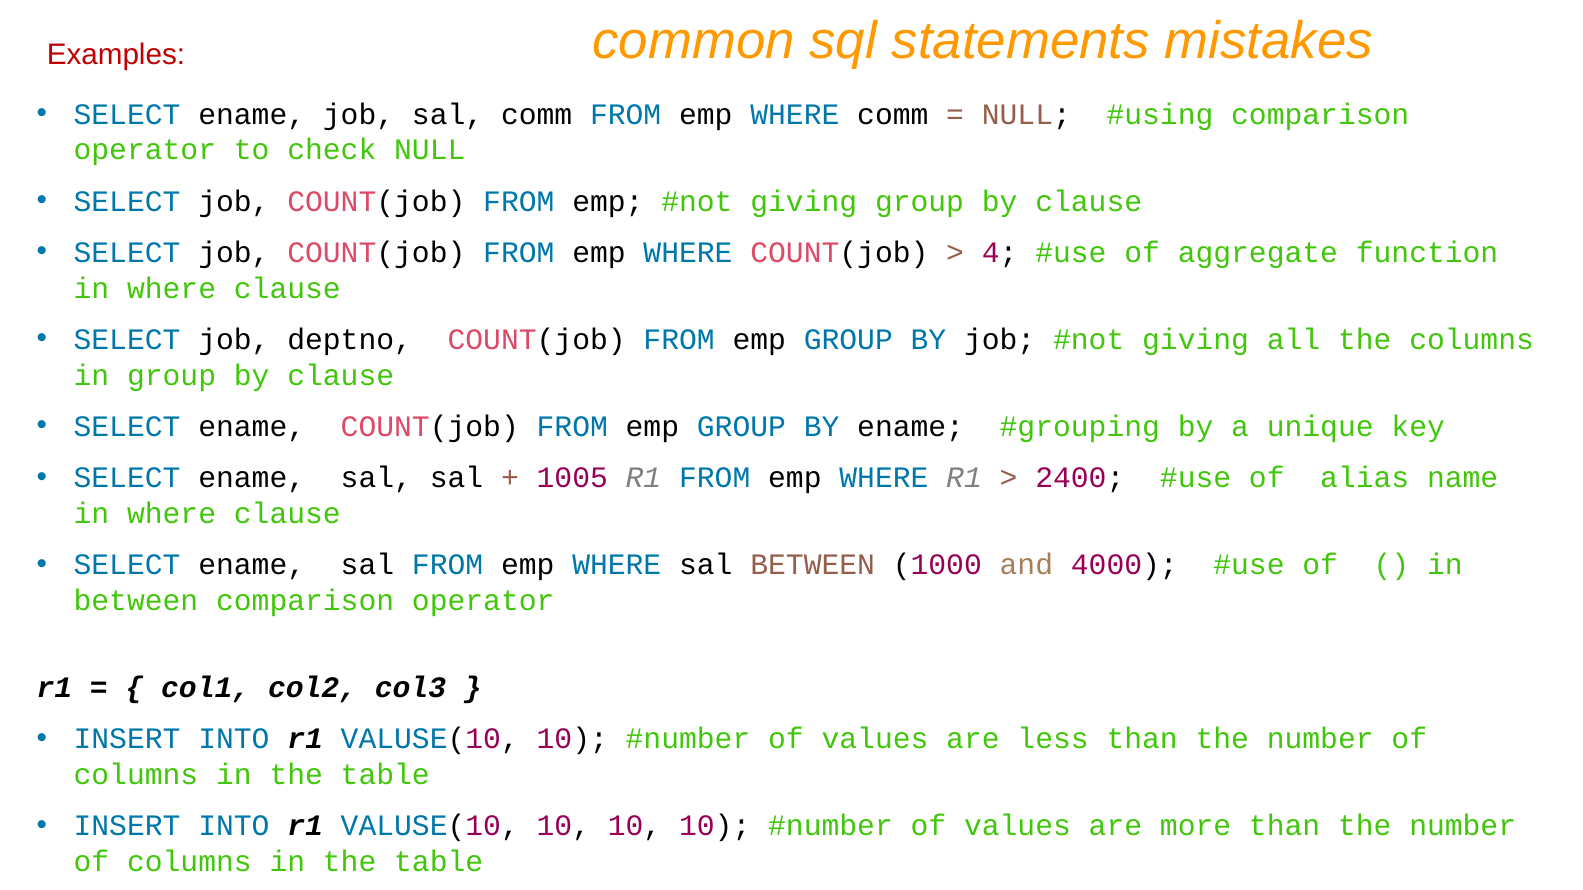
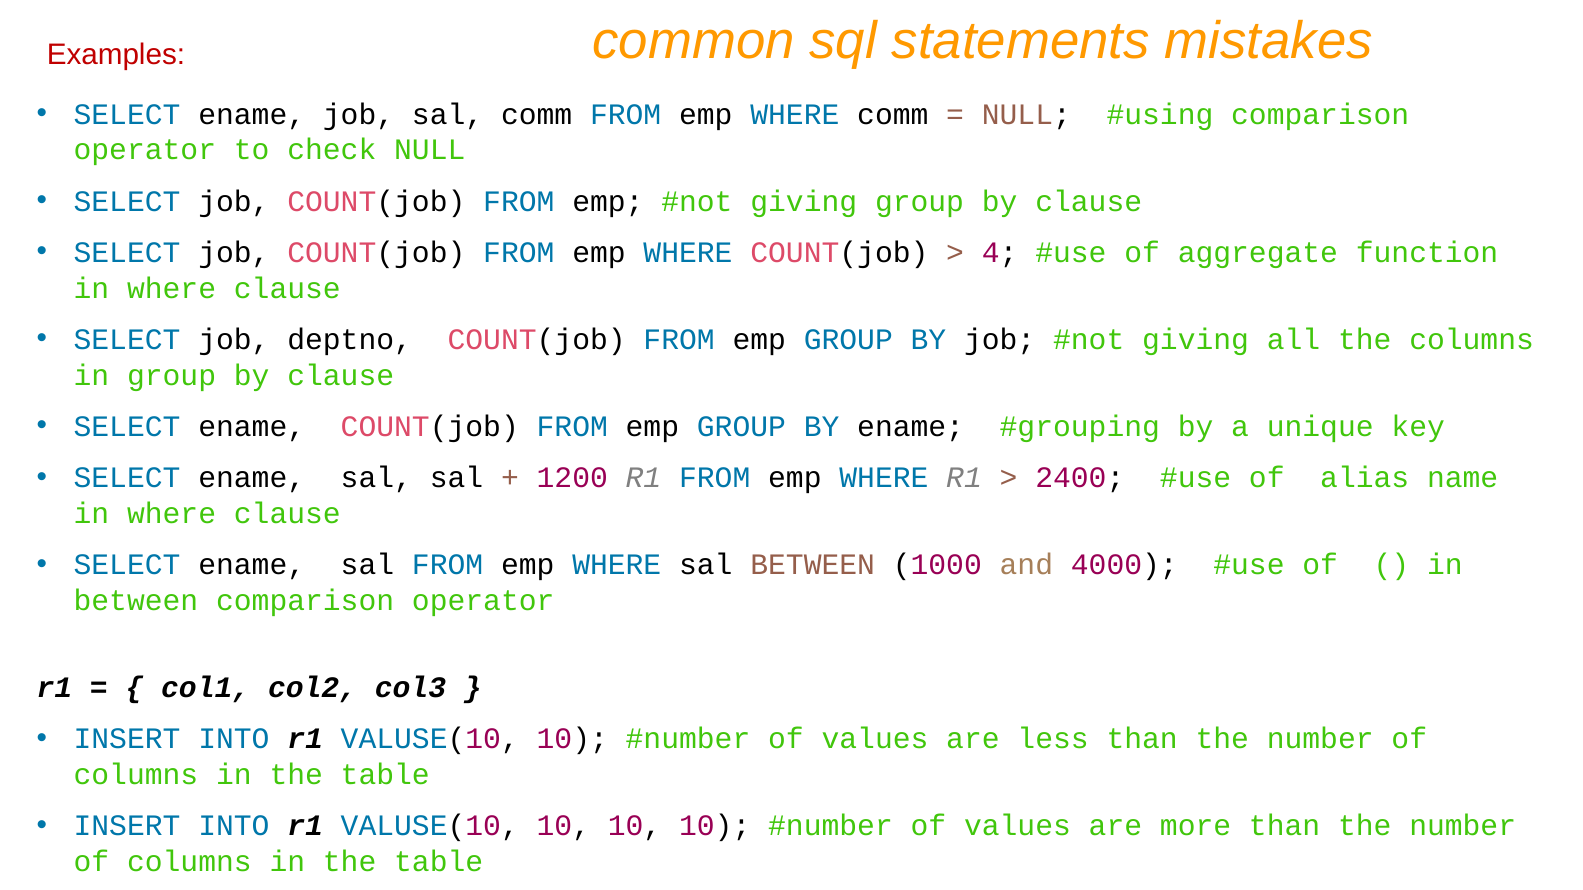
1005: 1005 -> 1200
